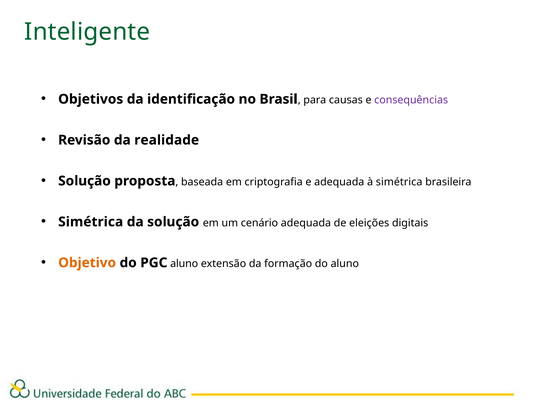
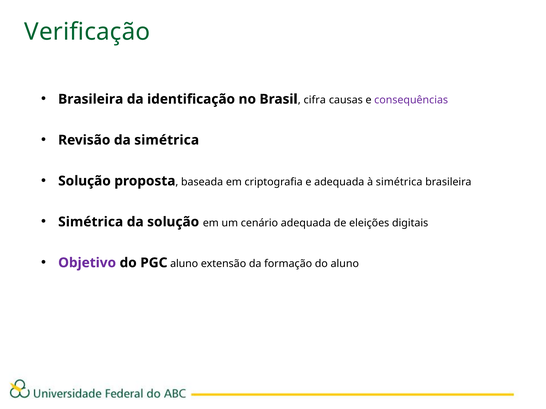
Inteligente: Inteligente -> Verificação
Objetivos at (91, 99): Objetivos -> Brasileira
para: para -> cifra
da realidade: realidade -> simétrica
Objetivo colour: orange -> purple
